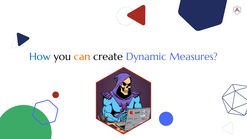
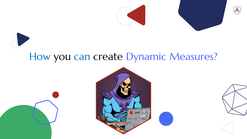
can colour: orange -> blue
